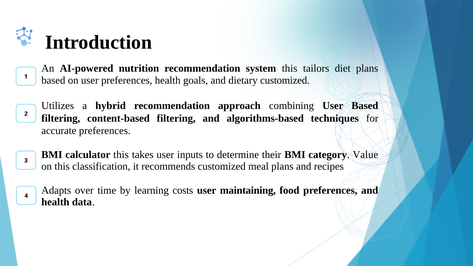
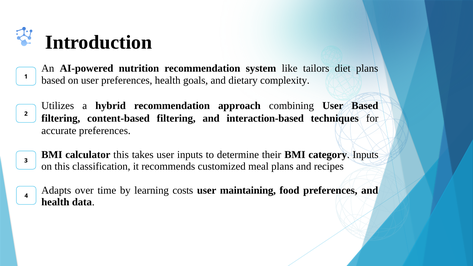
system this: this -> like
dietary customized: customized -> complexity
algorithms-based: algorithms-based -> interaction-based
category Value: Value -> Inputs
